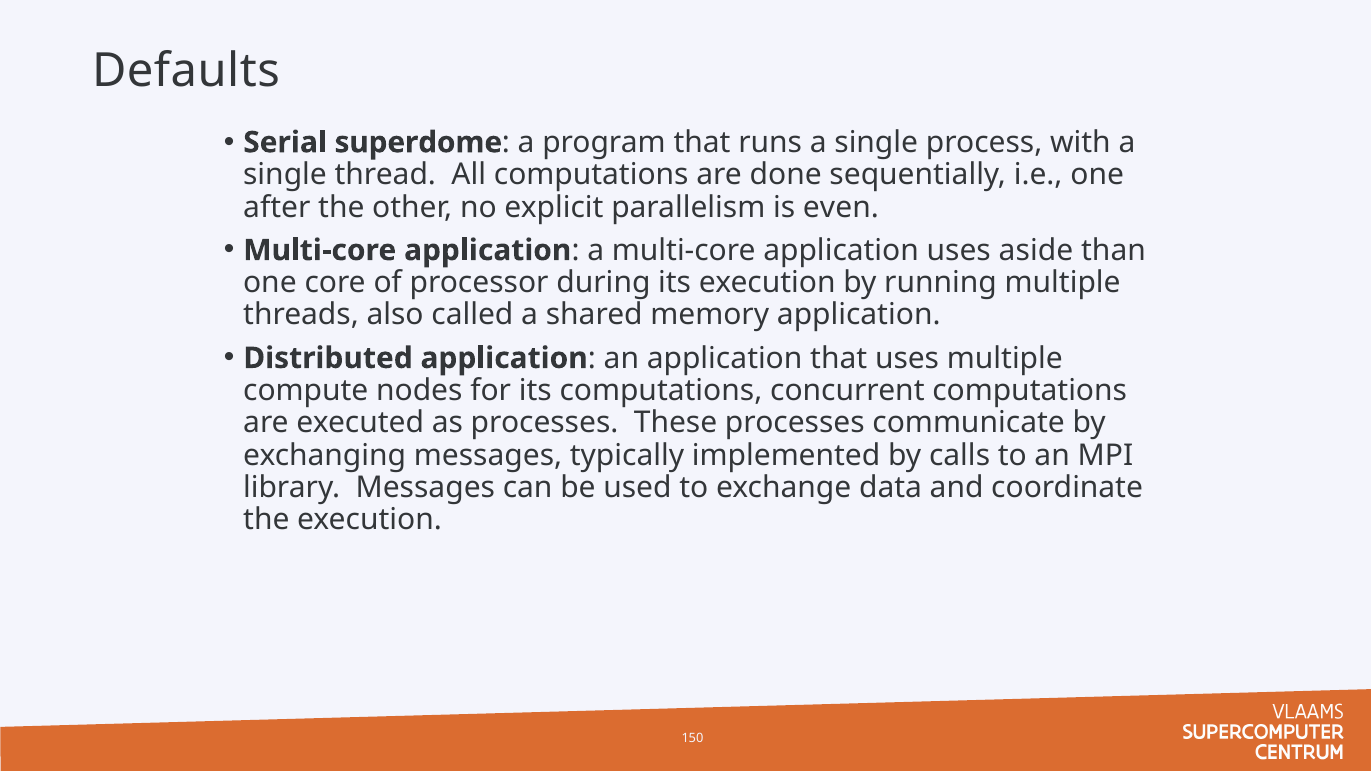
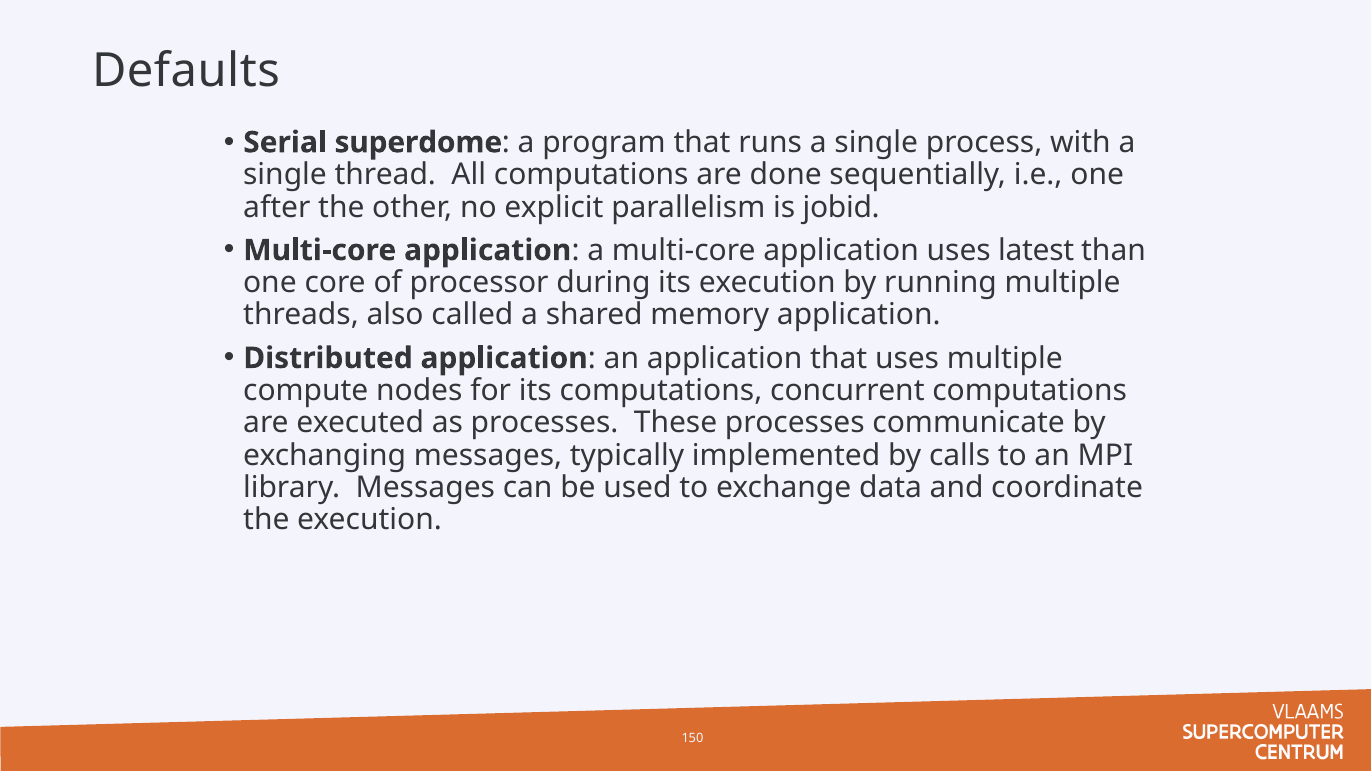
even: even -> jobid
aside: aside -> latest
